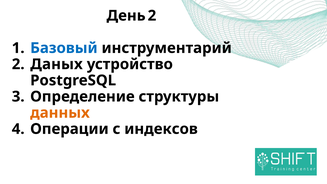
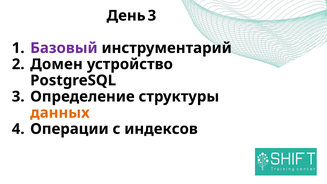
День 2: 2 -> 3
Базовый colour: blue -> purple
Даных: Даных -> Домен
